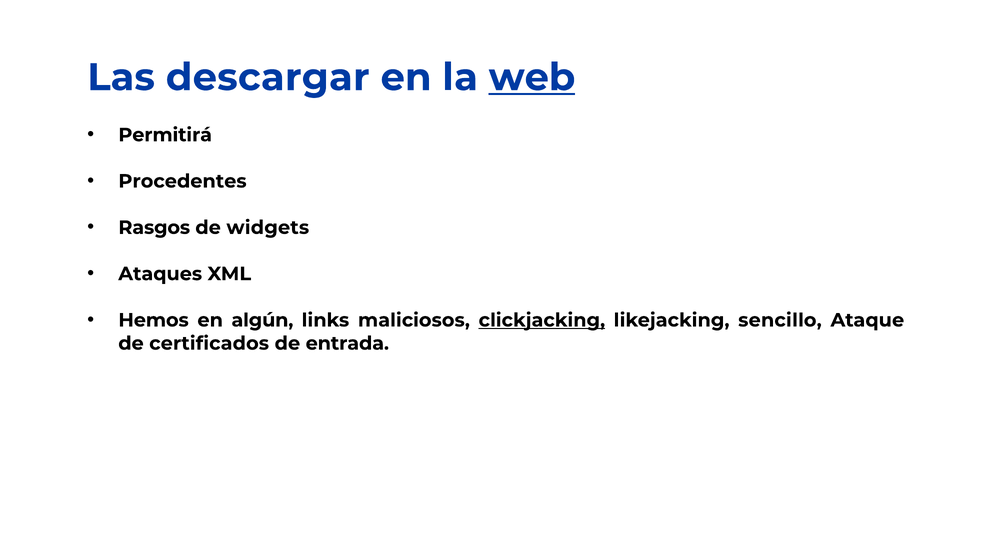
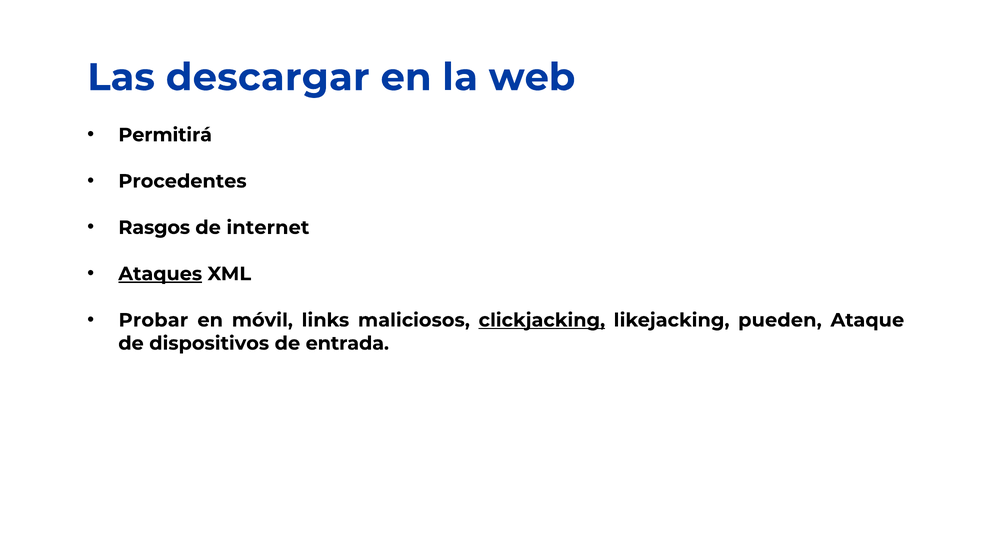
web underline: present -> none
widgets: widgets -> internet
Ataques underline: none -> present
Hemos: Hemos -> Probar
algún: algún -> móvil
sencillo: sencillo -> pueden
certificados: certificados -> dispositivos
